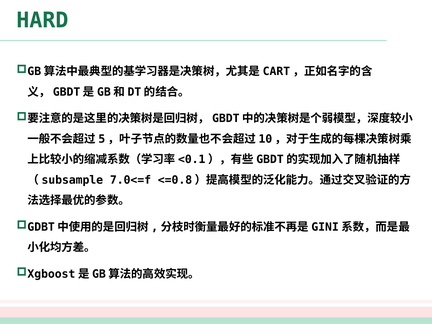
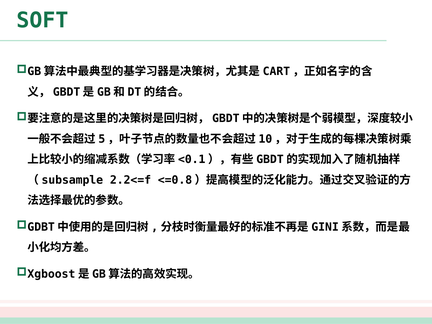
HARD: HARD -> SOFT
7.0<=f: 7.0<=f -> 2.2<=f
